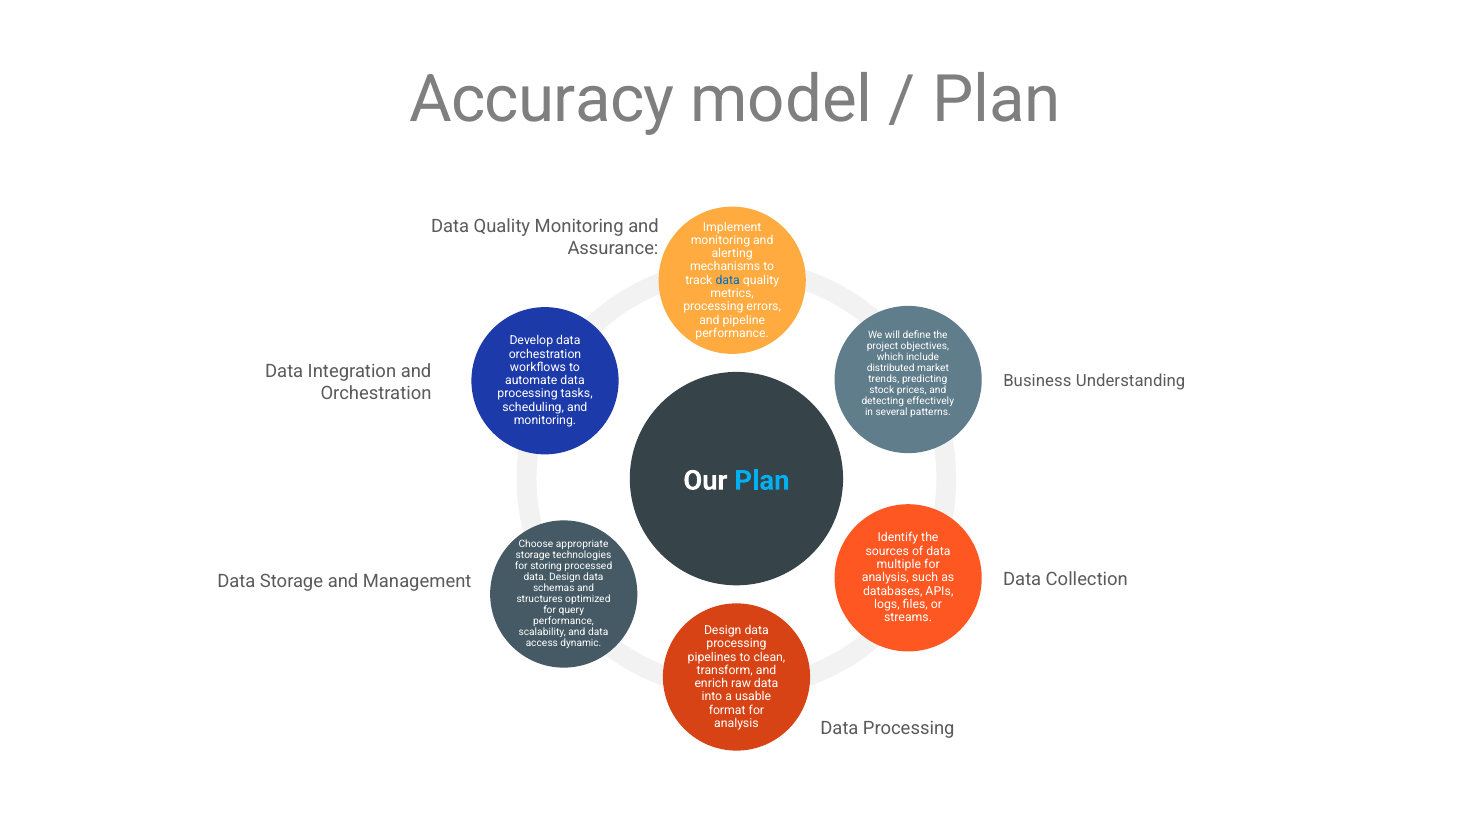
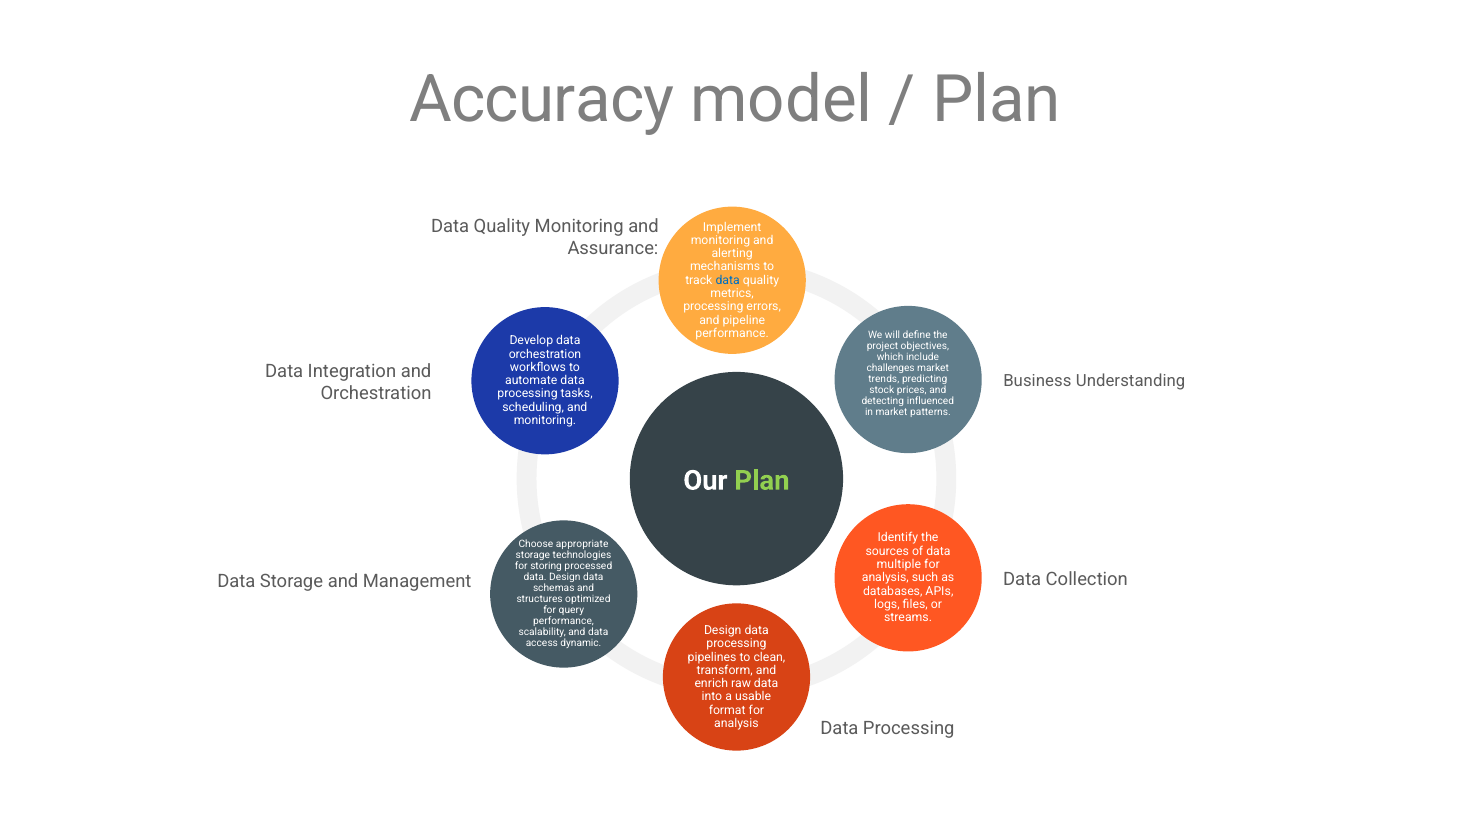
distributed: distributed -> challenges
effectively: effectively -> influenced
in several: several -> market
Plan at (762, 480) colour: light blue -> light green
